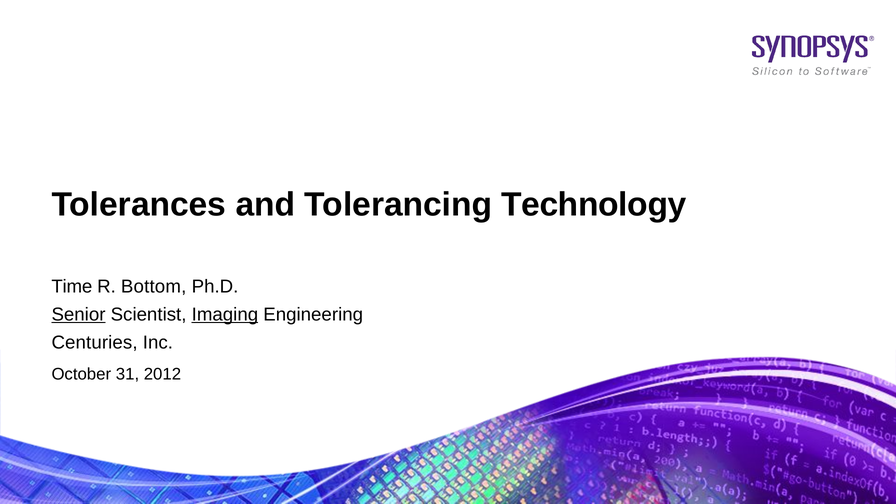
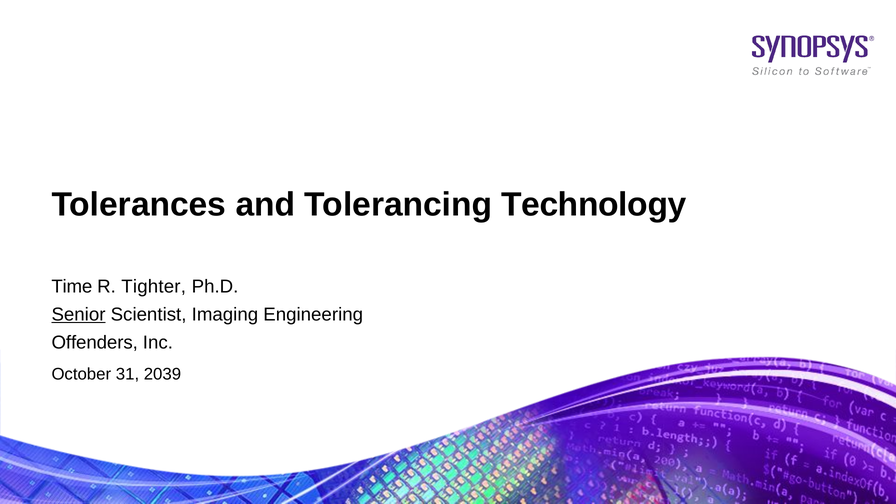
Bottom: Bottom -> Tighter
Imaging underline: present -> none
Centuries: Centuries -> Offenders
2012: 2012 -> 2039
